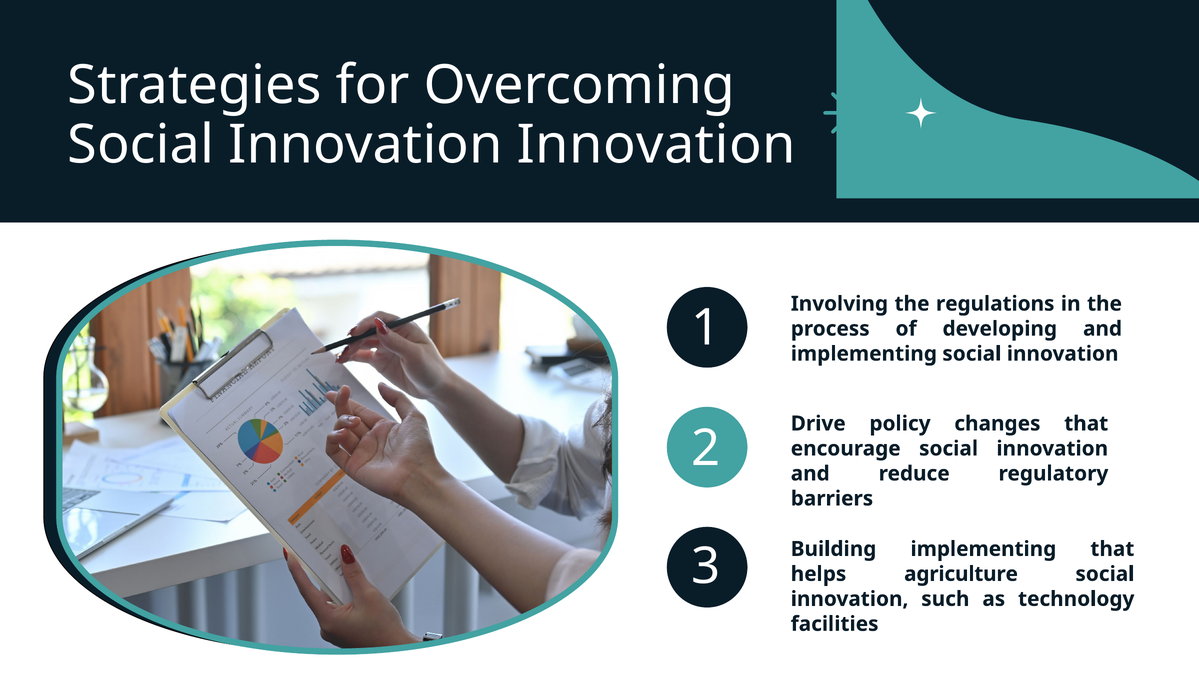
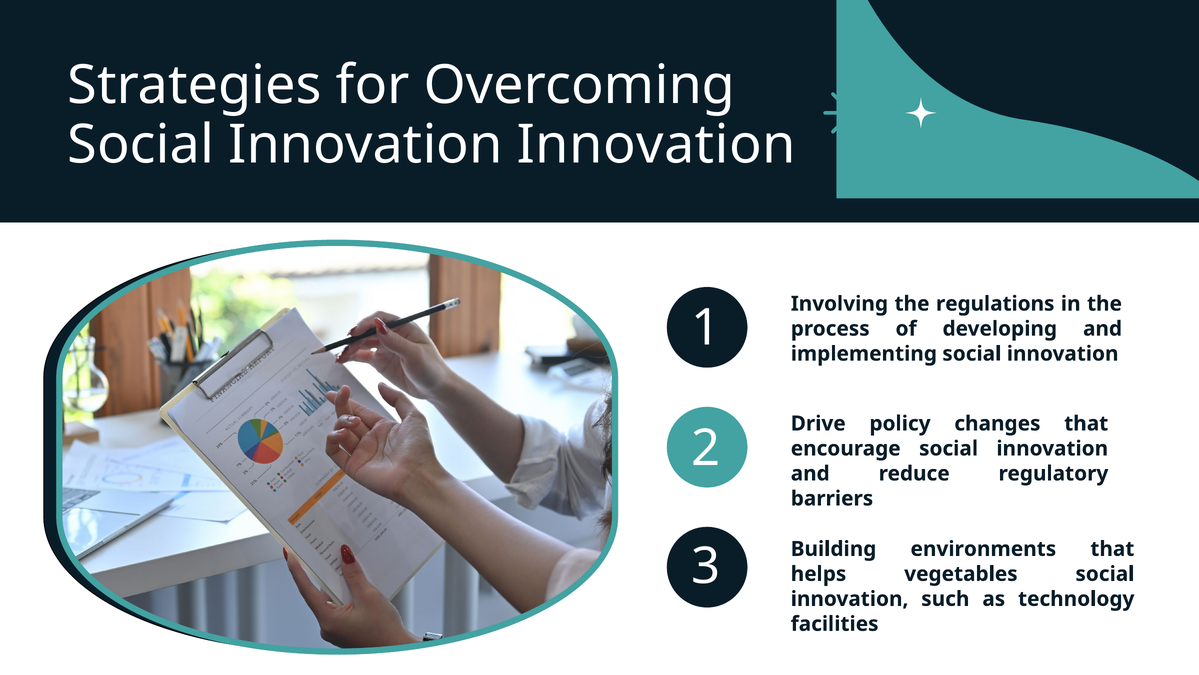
Building implementing: implementing -> environments
agriculture: agriculture -> vegetables
